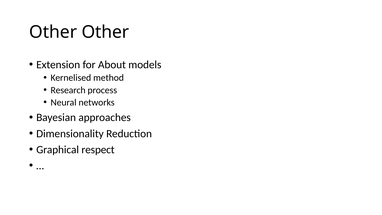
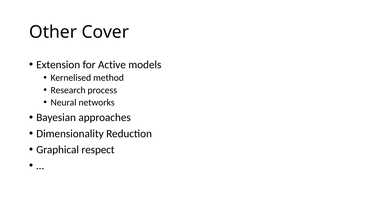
Other Other: Other -> Cover
About: About -> Active
